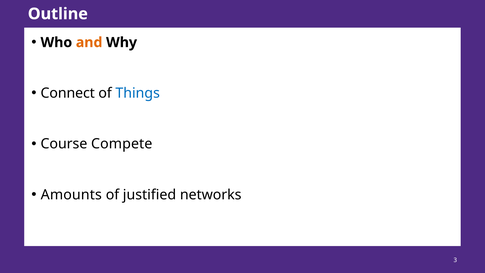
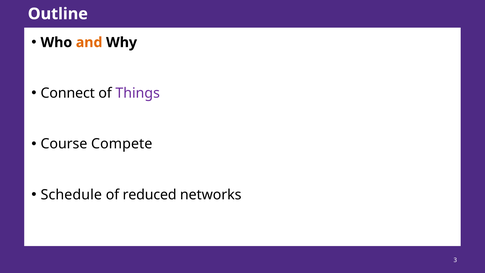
Things colour: blue -> purple
Amounts: Amounts -> Schedule
justified: justified -> reduced
